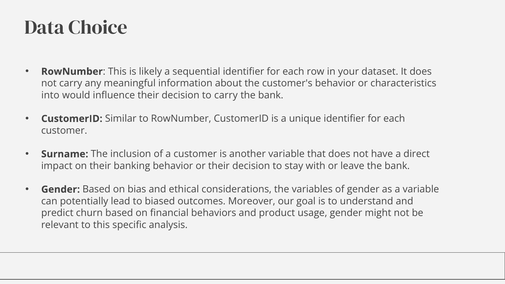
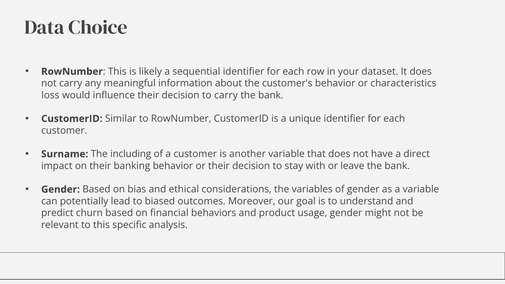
into: into -> loss
inclusion: inclusion -> including
